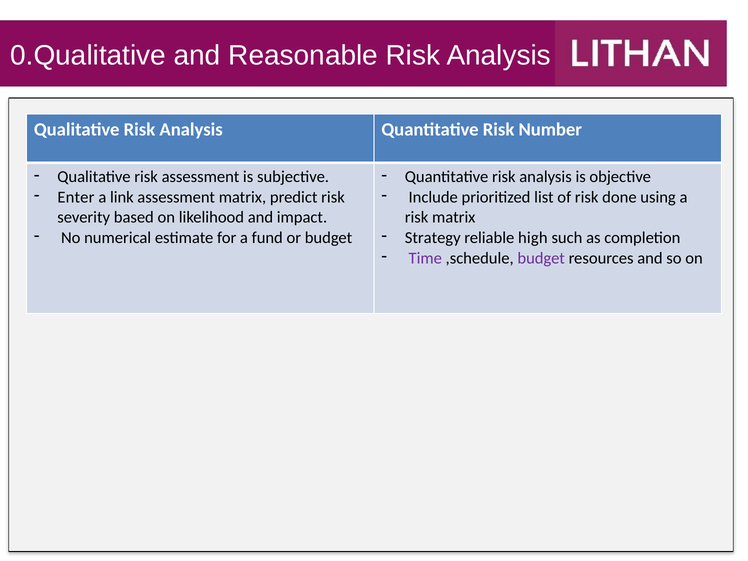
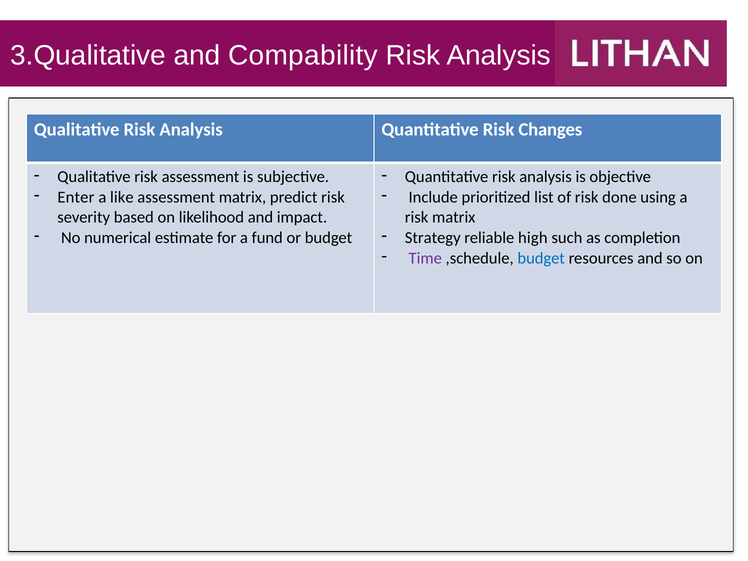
0.Qualitative: 0.Qualitative -> 3.Qualitative
Reasonable: Reasonable -> Compability
Number: Number -> Changes
link: link -> like
budget at (541, 258) colour: purple -> blue
